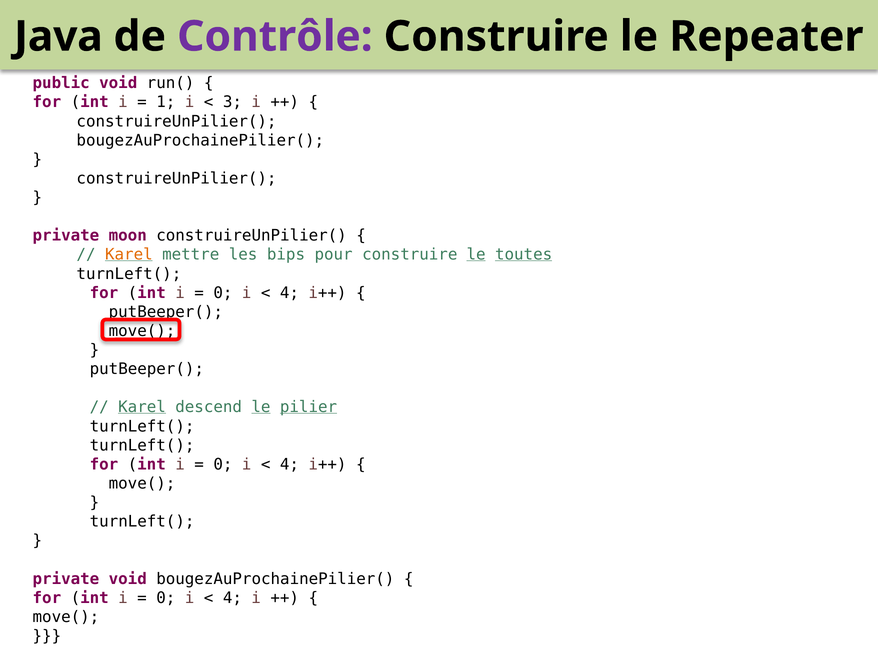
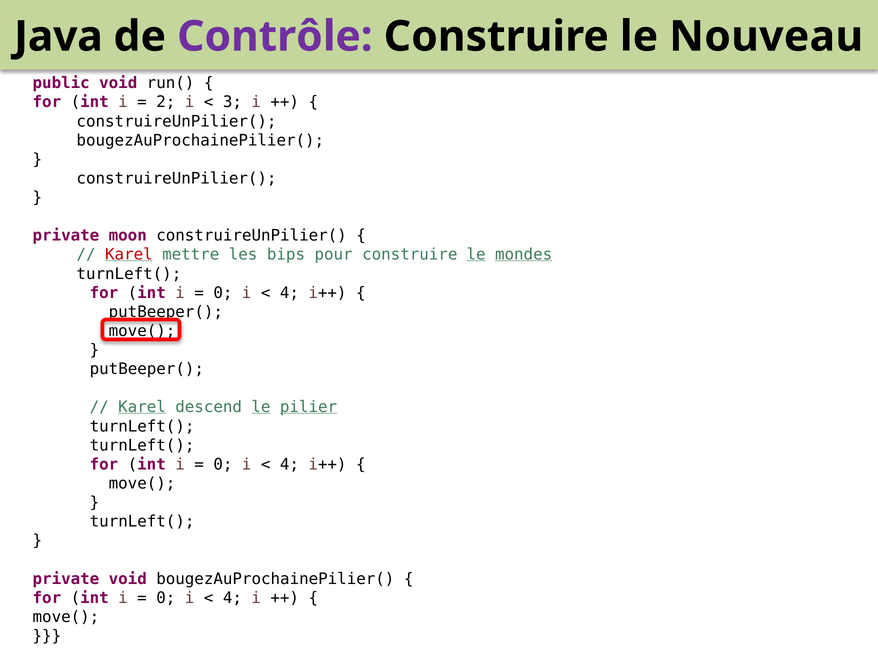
Repeater: Repeater -> Nouveau
1: 1 -> 2
Karel at (129, 255) colour: orange -> red
toutes: toutes -> mondes
